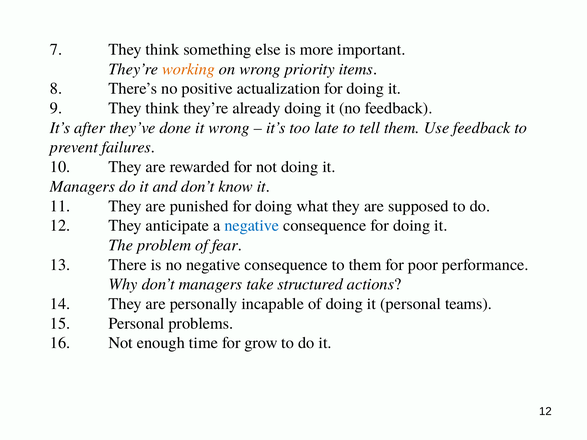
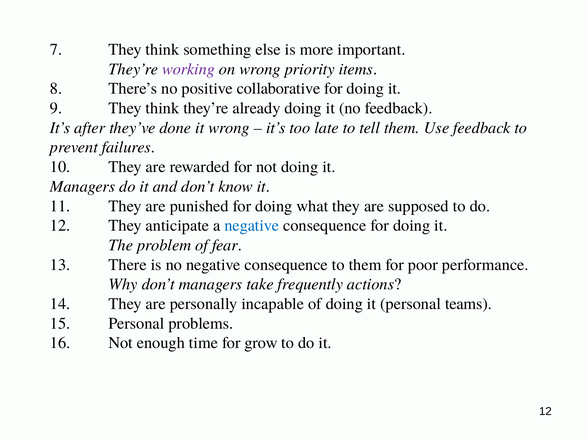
working colour: orange -> purple
actualization: actualization -> collaborative
structured: structured -> frequently
